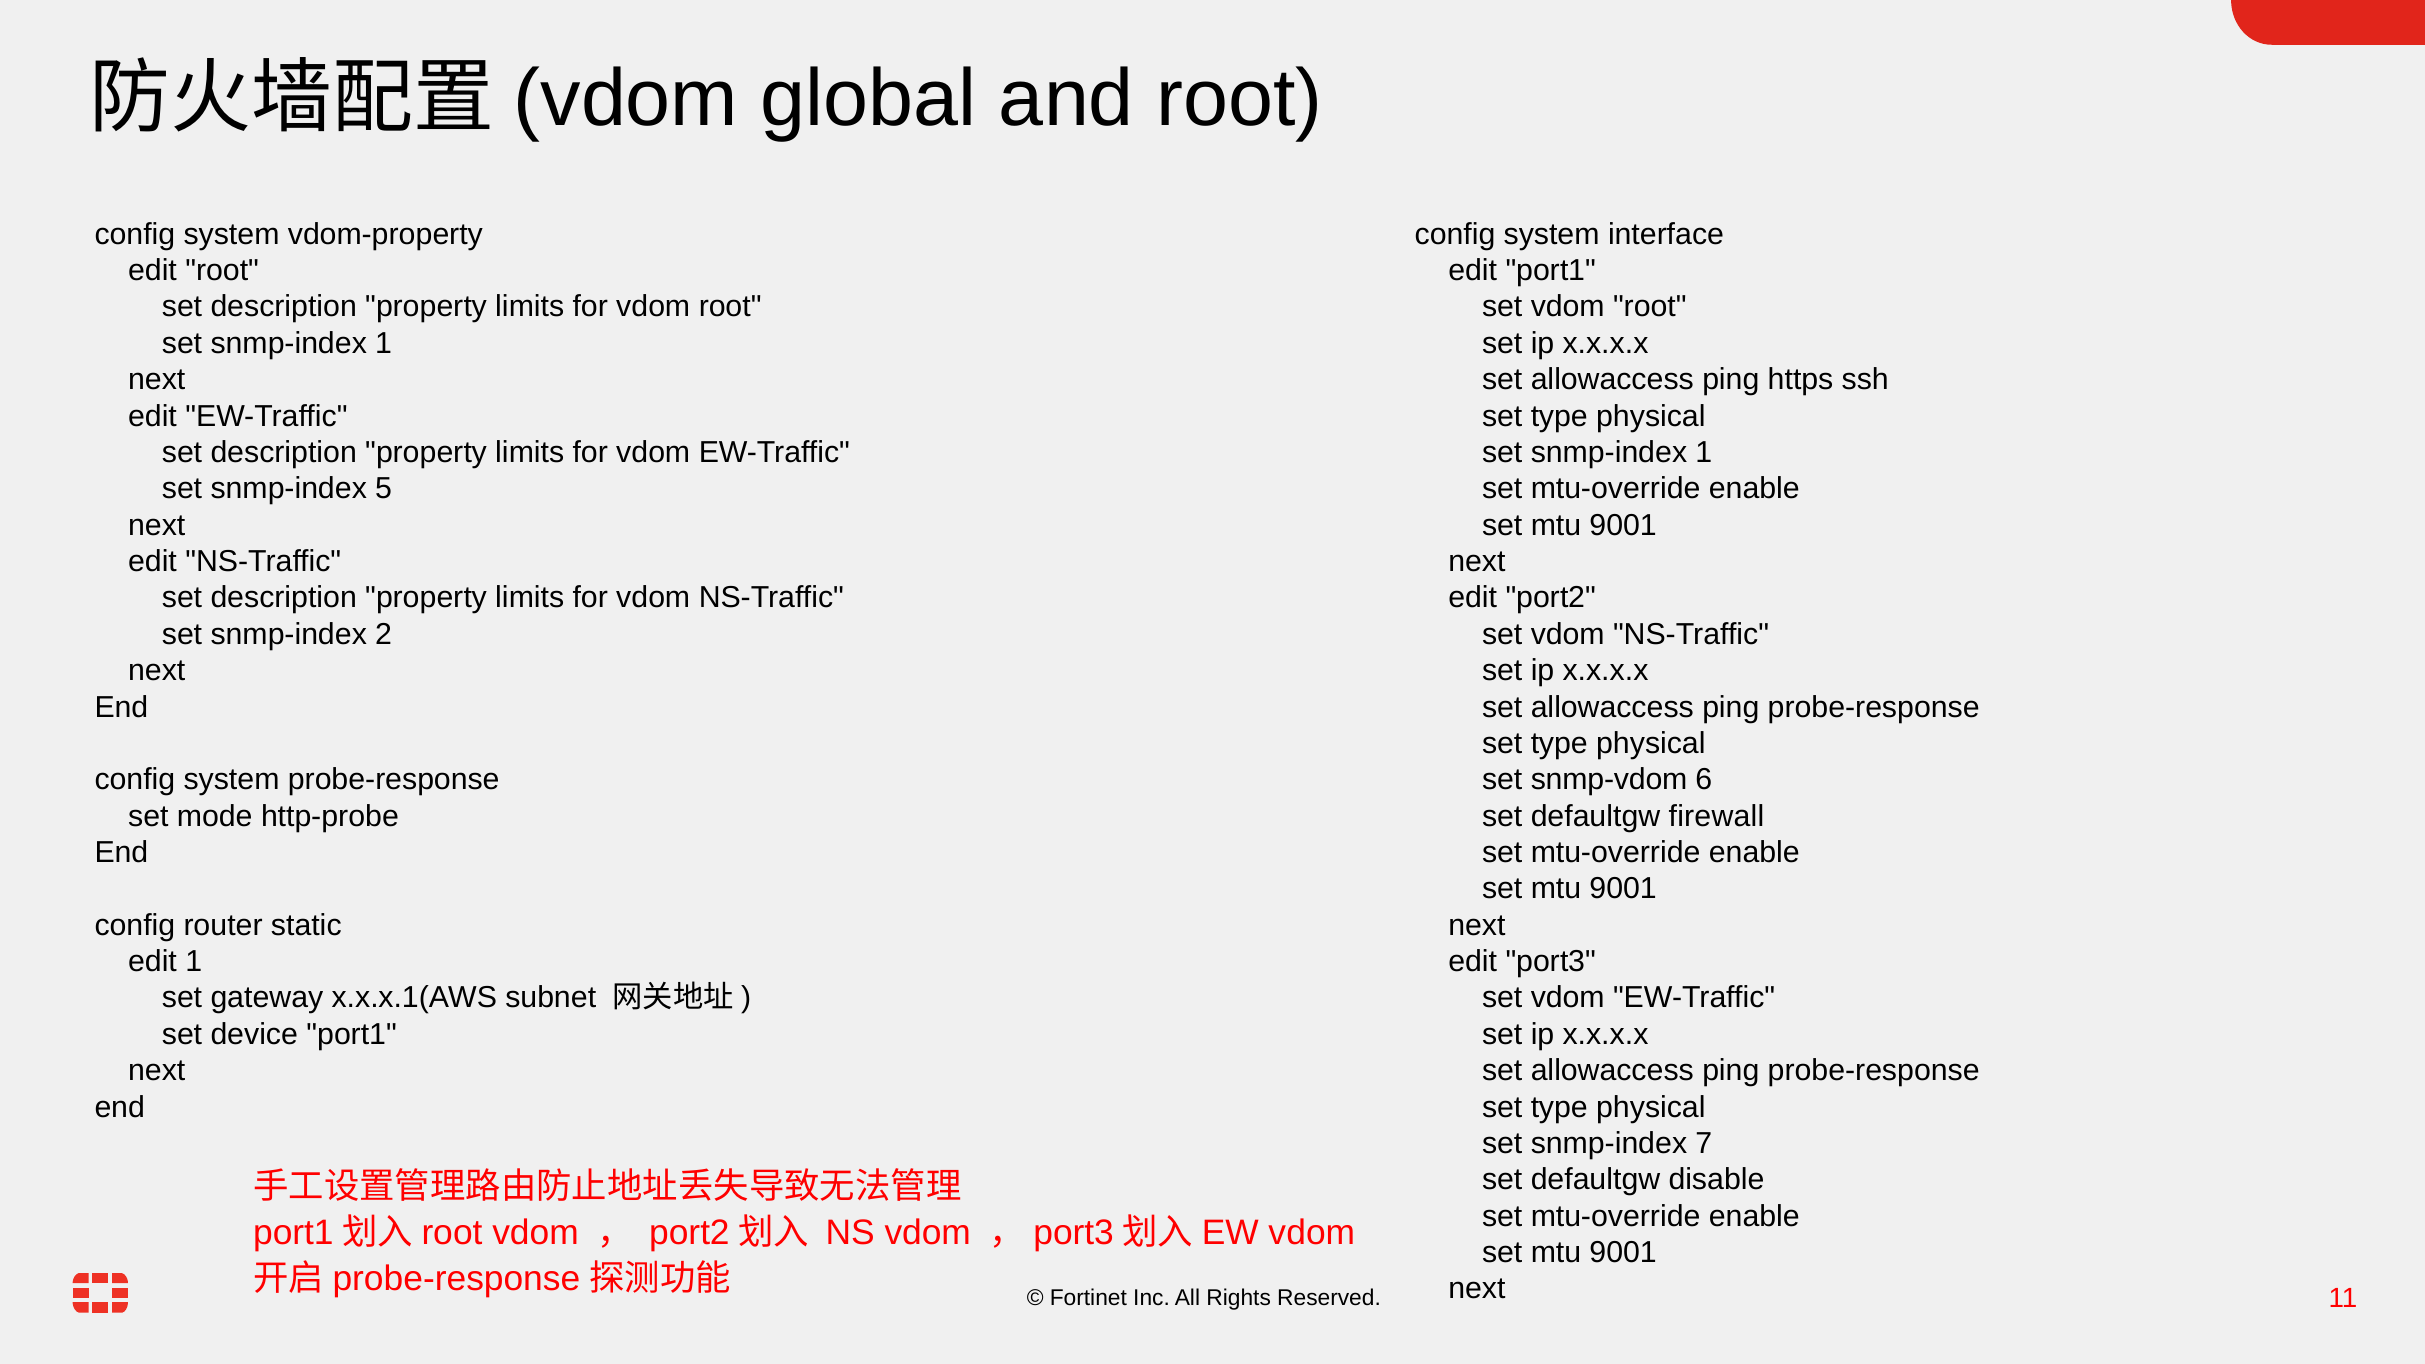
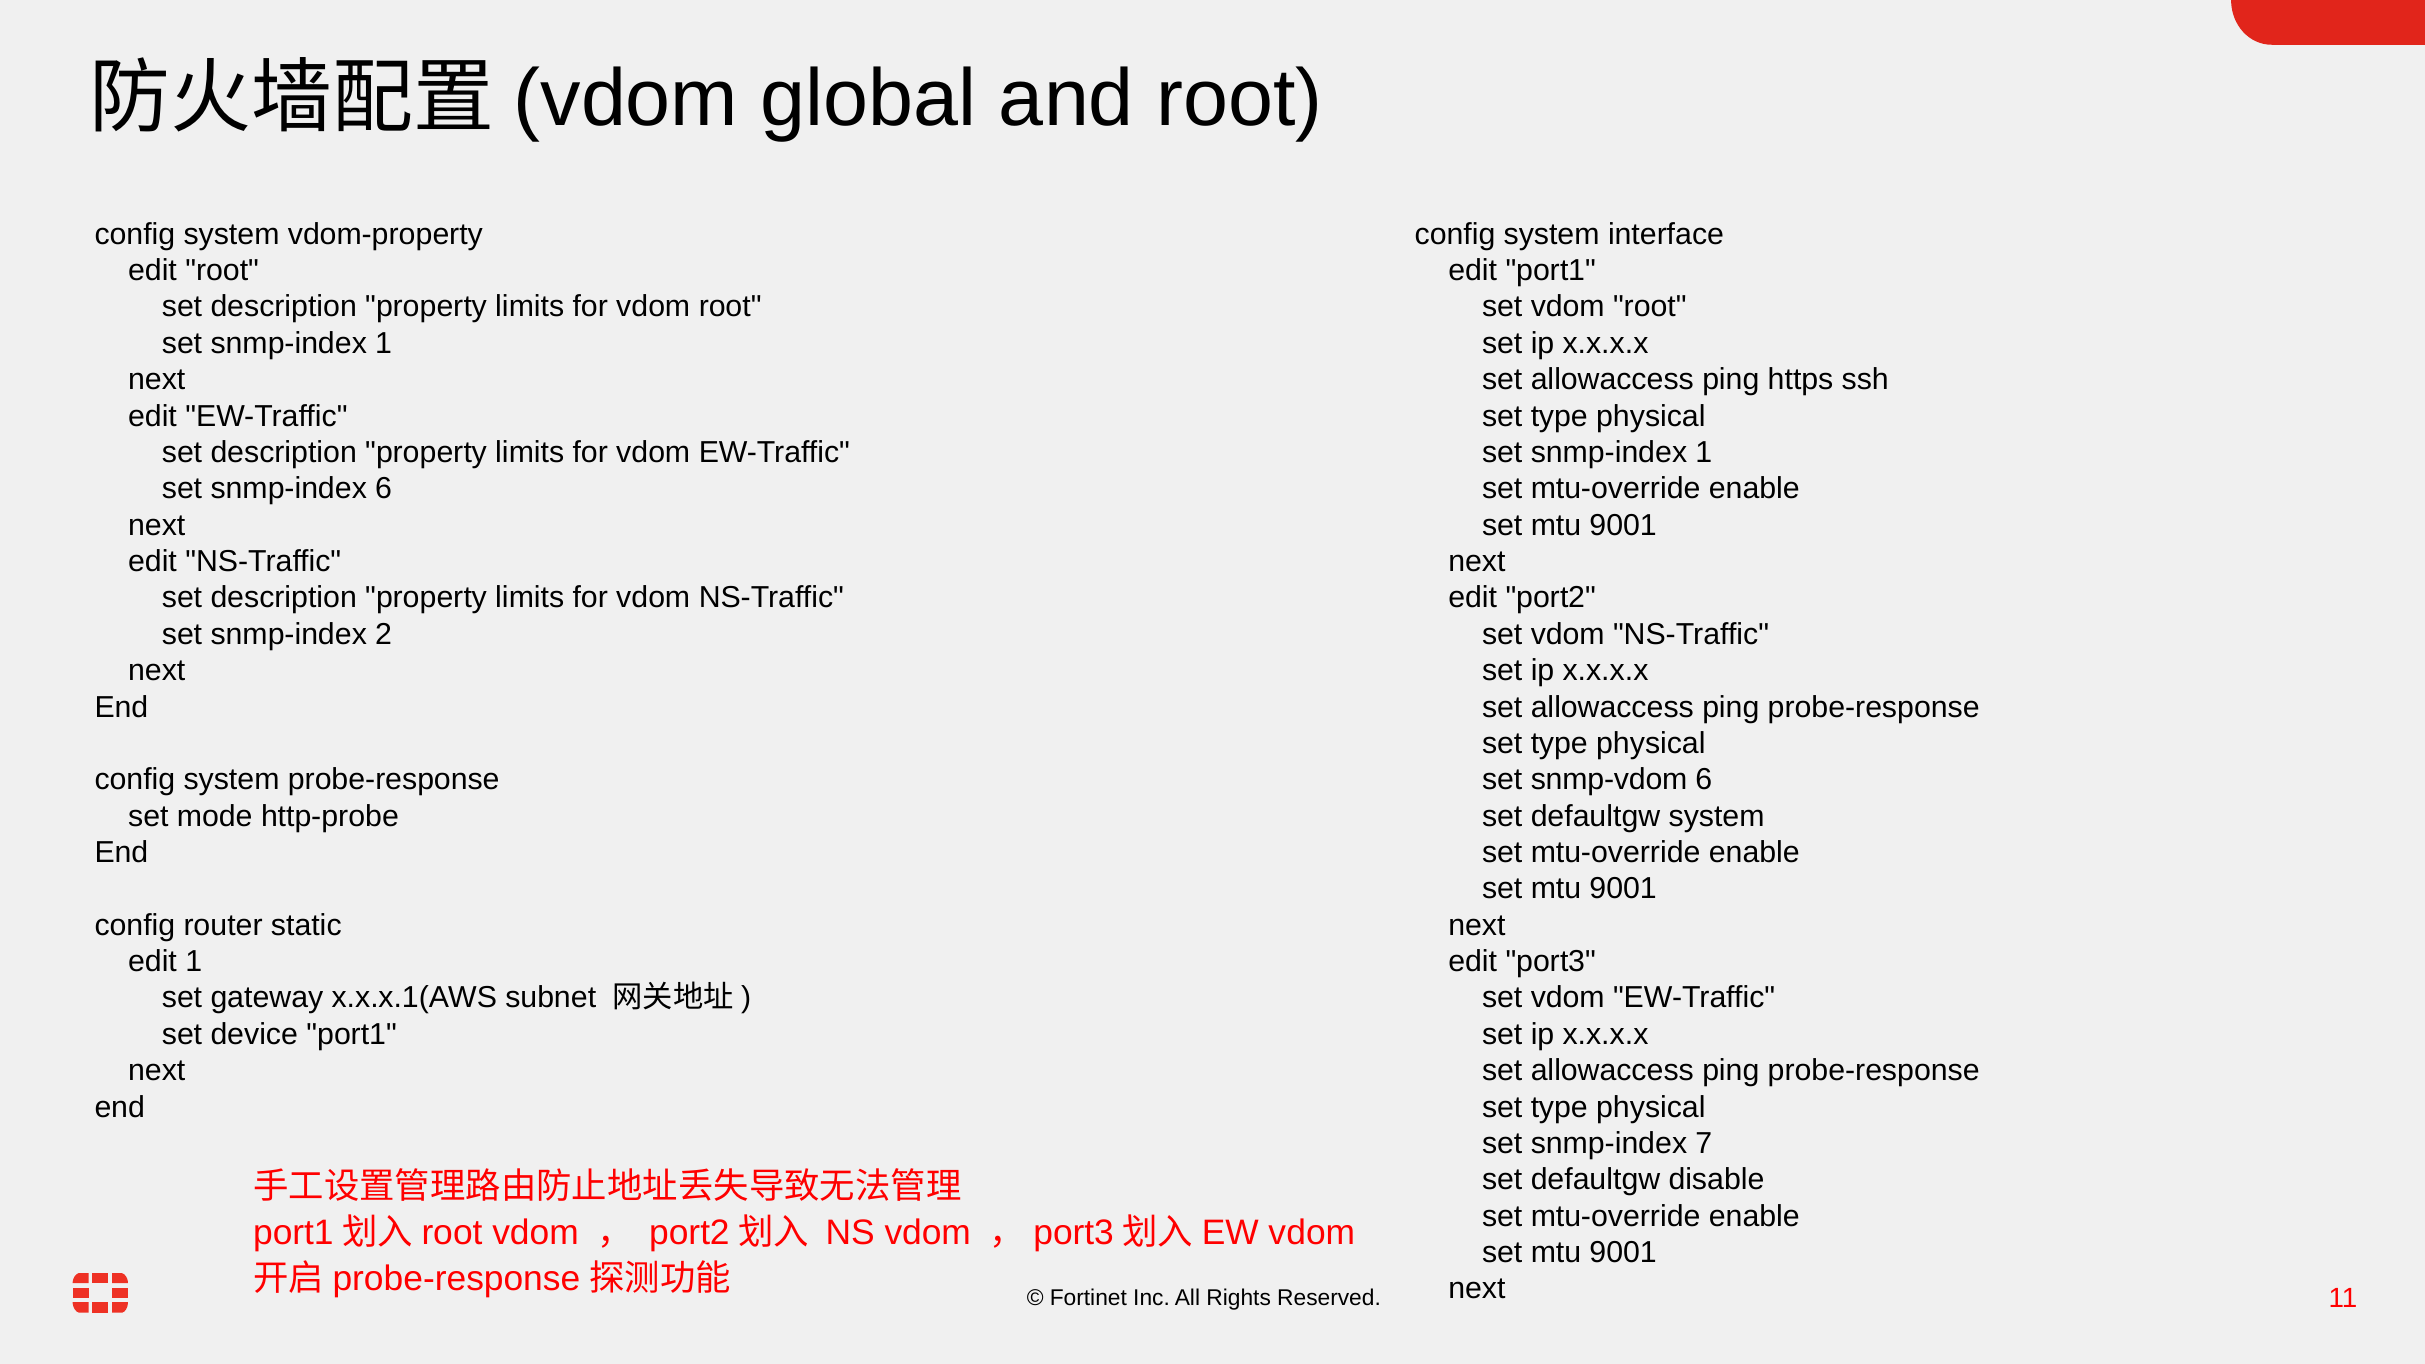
snmp-index 5: 5 -> 6
defaultgw firewall: firewall -> system
